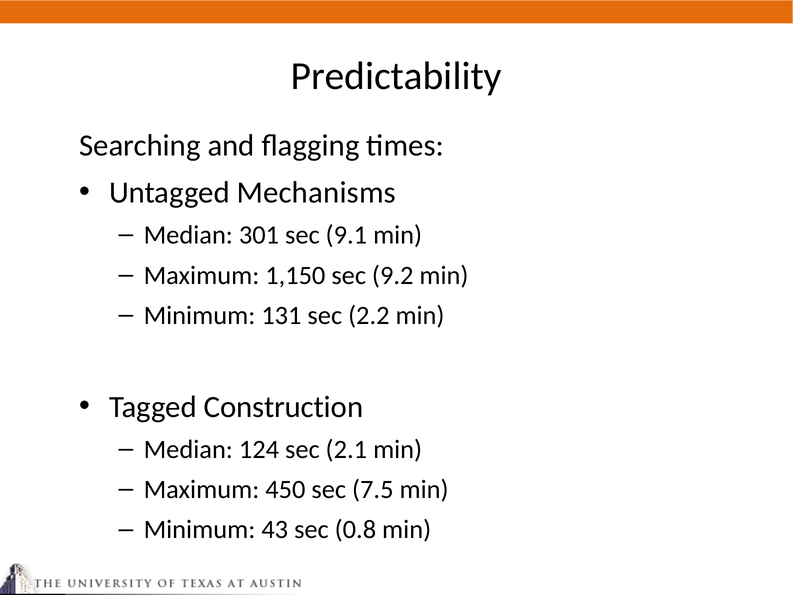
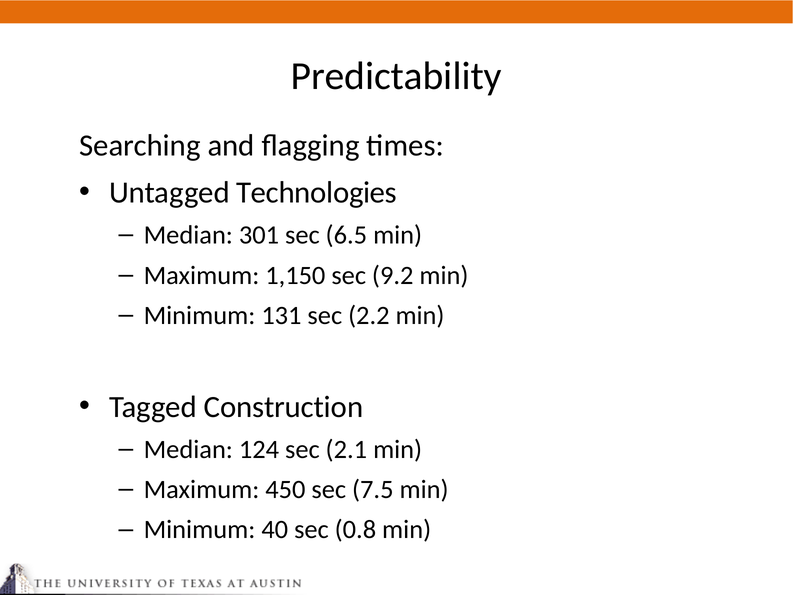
Mechanisms: Mechanisms -> Technologies
9.1: 9.1 -> 6.5
43: 43 -> 40
